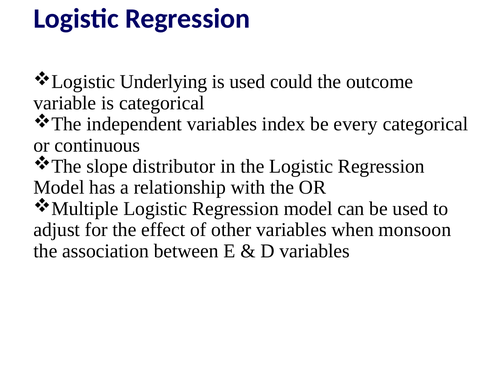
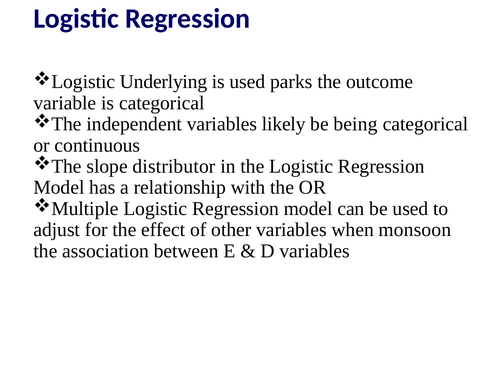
could: could -> parks
index: index -> likely
every: every -> being
